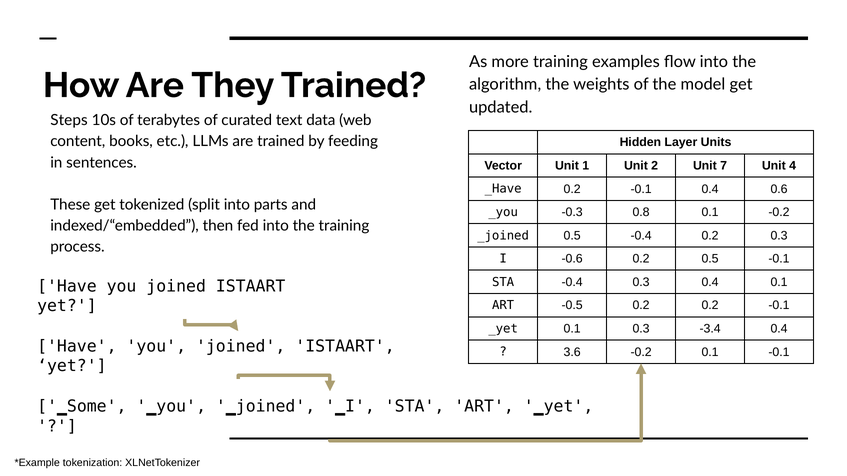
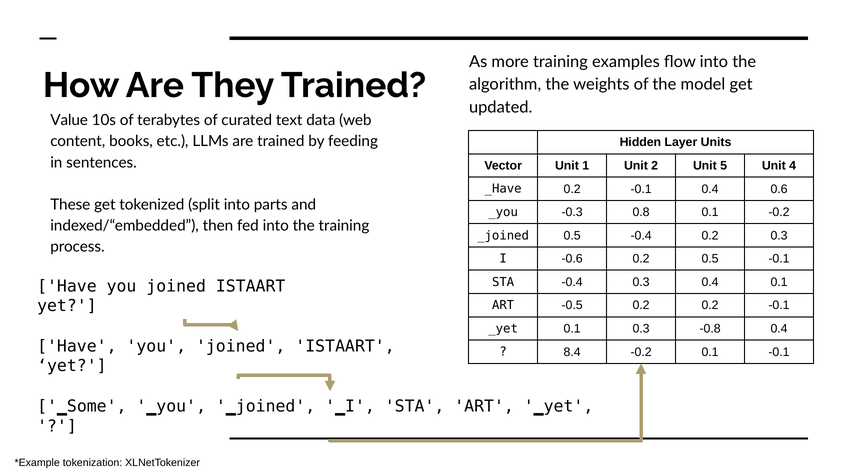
Steps: Steps -> Value
7: 7 -> 5
-3.4: -3.4 -> -0.8
3.6: 3.6 -> 8.4
